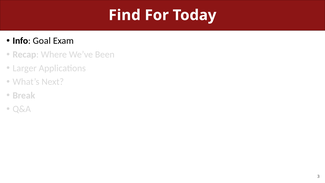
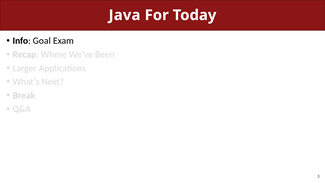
Find: Find -> Java
